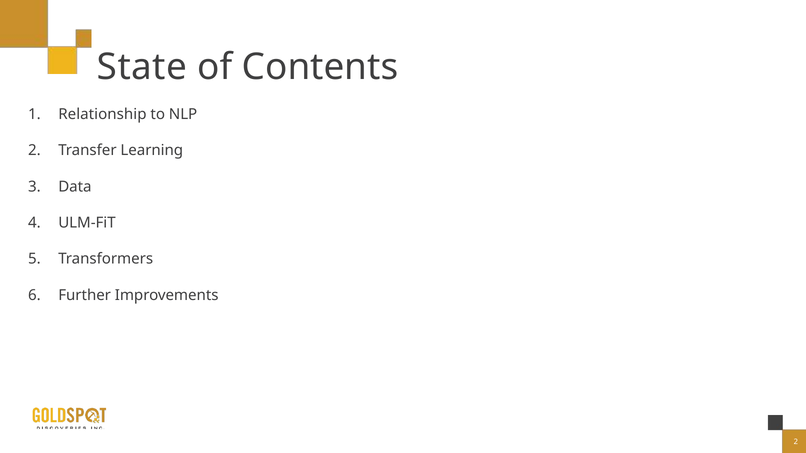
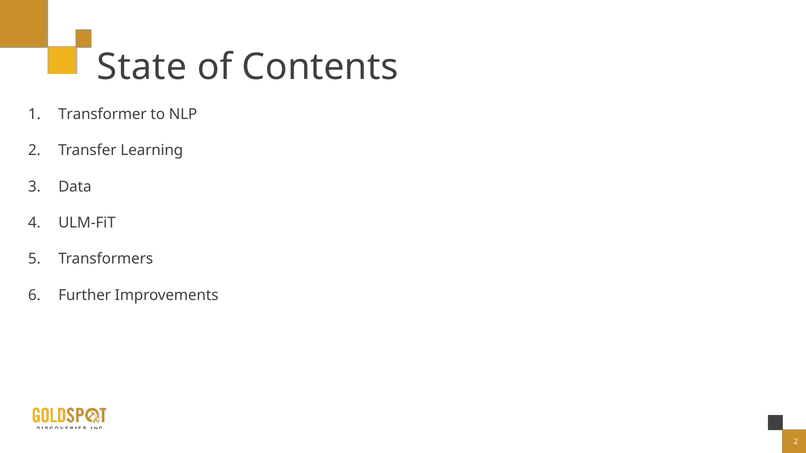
Relationship: Relationship -> Transformer
